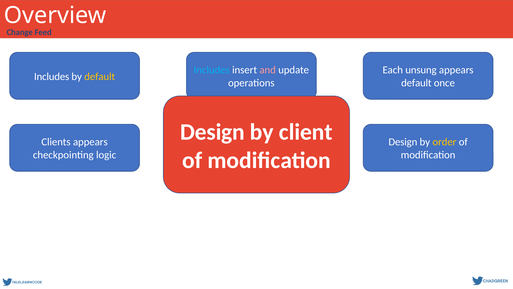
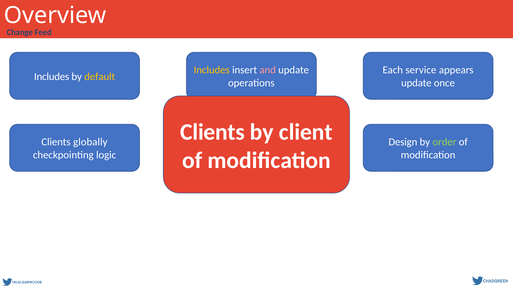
Includes at (212, 70) colour: light blue -> yellow
unsung: unsung -> service
default at (416, 83): default -> update
Design at (213, 132): Design -> Clients
Clients appears: appears -> globally
order colour: yellow -> light green
